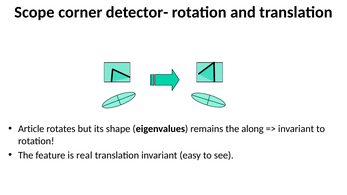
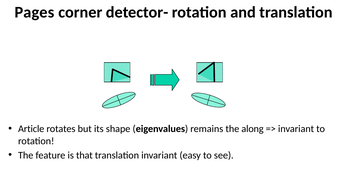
Scope: Scope -> Pages
real: real -> that
